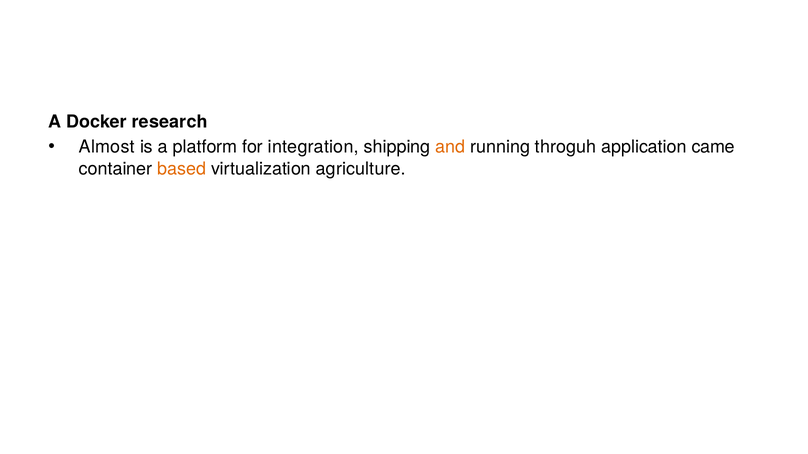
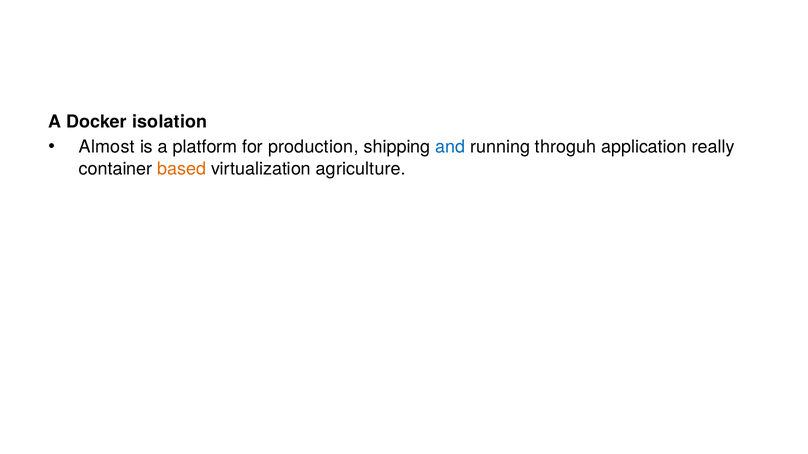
research: research -> isolation
integration: integration -> production
and colour: orange -> blue
came: came -> really
